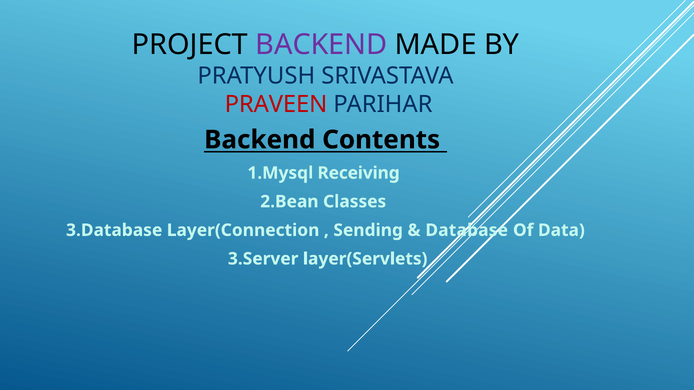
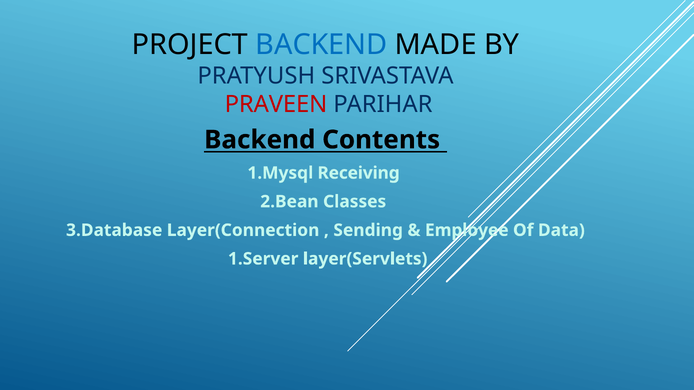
BACKEND at (321, 45) colour: purple -> blue
Database: Database -> Employee
3.Server: 3.Server -> 1.Server
